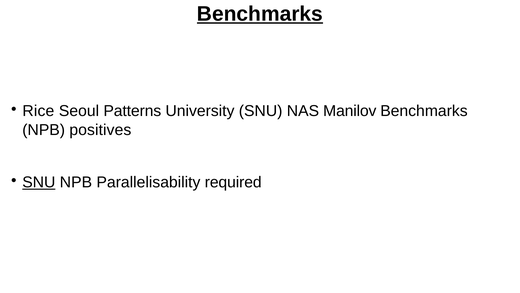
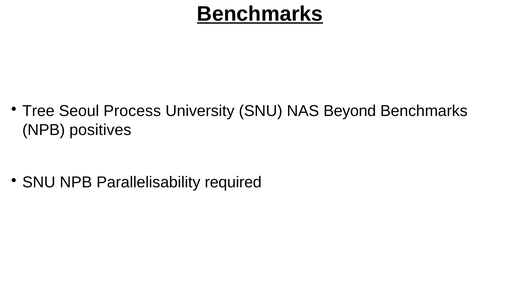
Rice: Rice -> Tree
Patterns: Patterns -> Process
Manilov: Manilov -> Beyond
SNU at (39, 182) underline: present -> none
